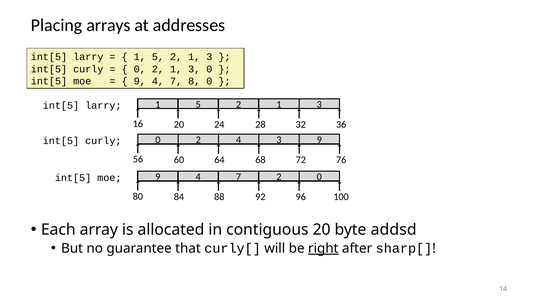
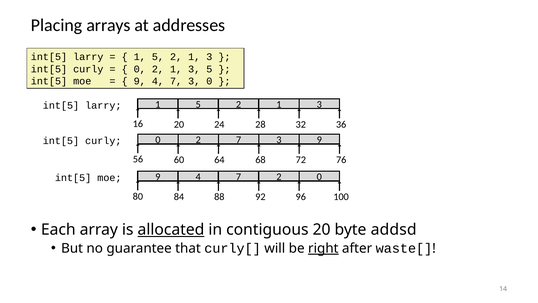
3 0: 0 -> 5
4 7 8: 8 -> 3
2 4: 4 -> 7
allocated underline: none -> present
sharp[: sharp[ -> waste[
